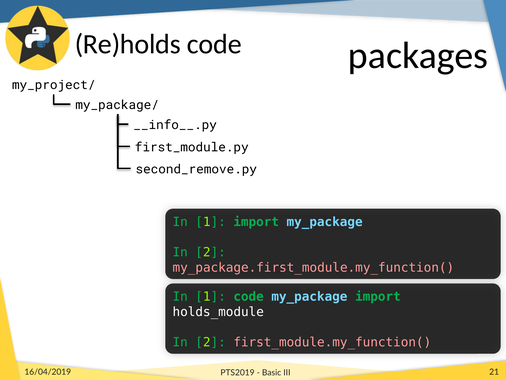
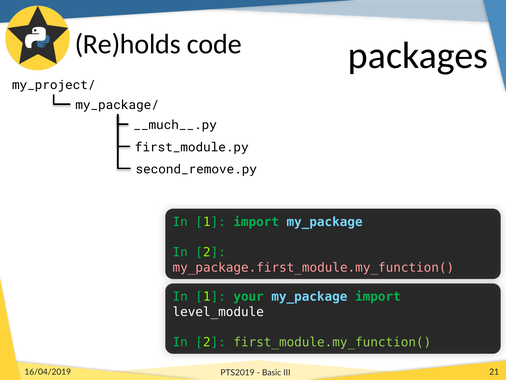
__info__.py: __info__.py -> __much__.py
1 code: code -> your
holds_module: holds_module -> level_module
first_module.my_function( colour: pink -> light green
